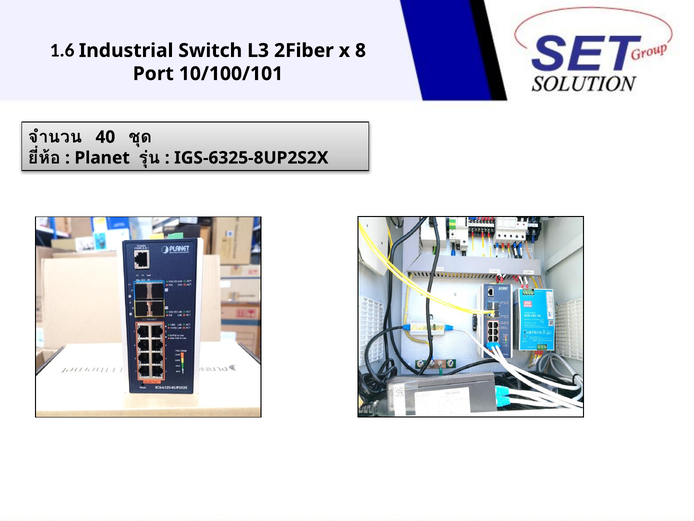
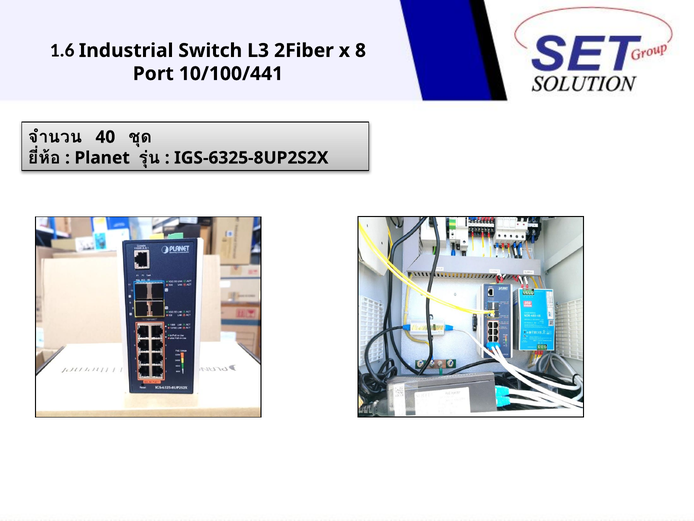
10/100/101: 10/100/101 -> 10/100/441
